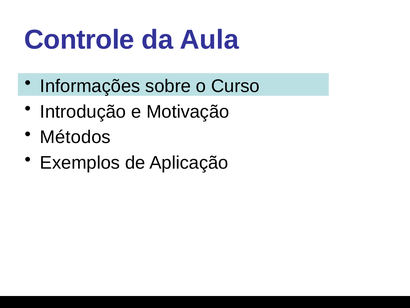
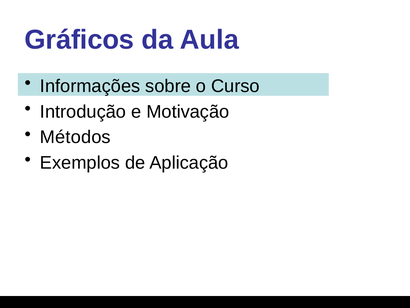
Controle: Controle -> Gráficos
